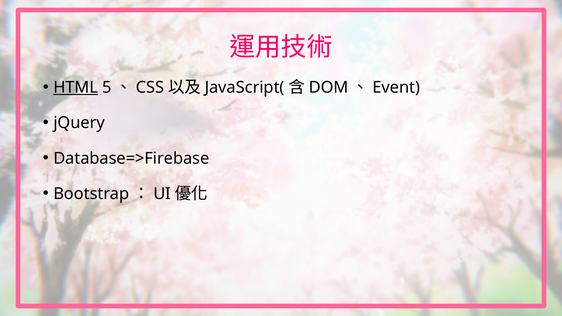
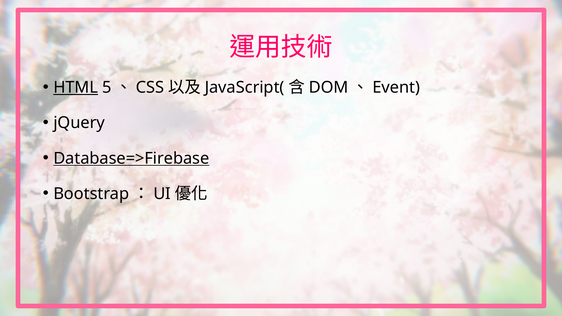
Database=>Firebase underline: none -> present
